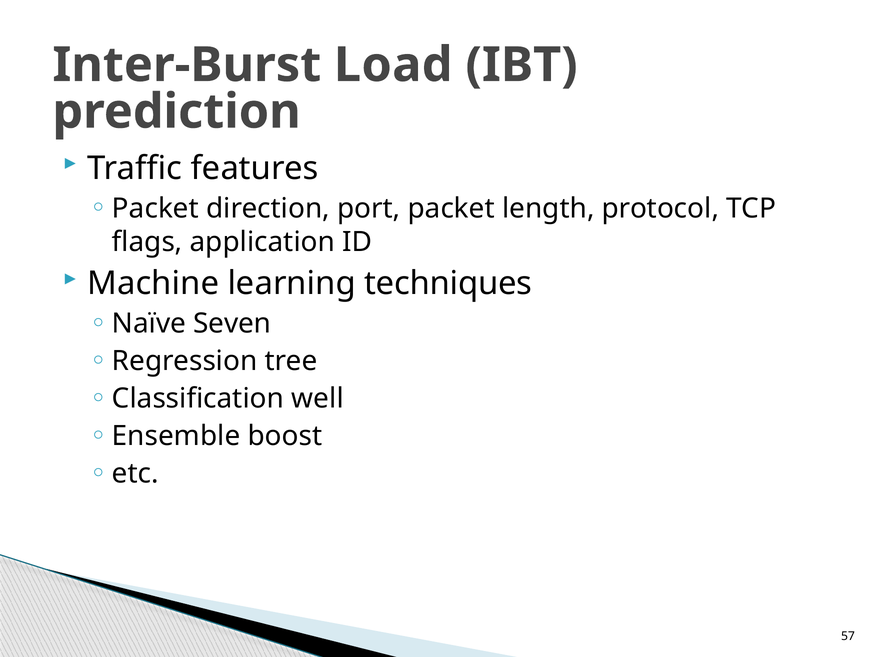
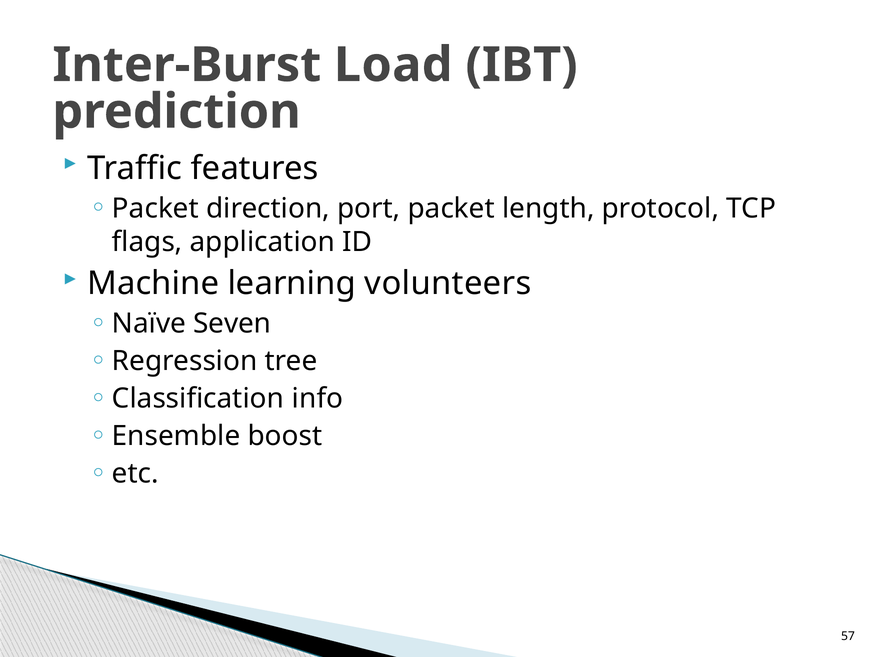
techniques: techniques -> volunteers
well: well -> info
